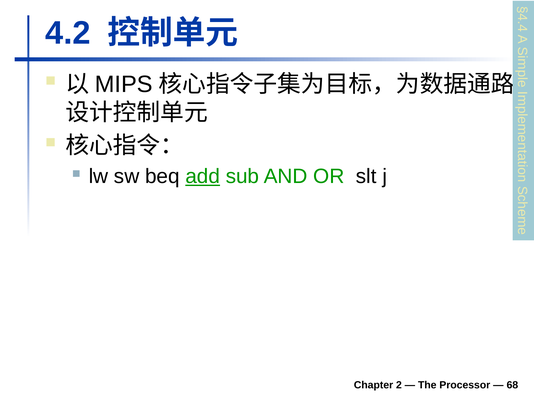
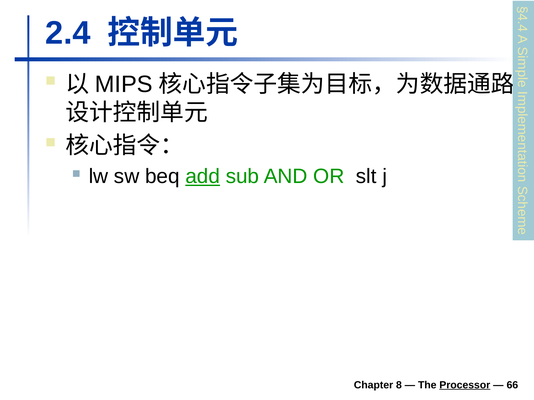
4.2: 4.2 -> 2.4
2: 2 -> 8
Processor underline: none -> present
68: 68 -> 66
